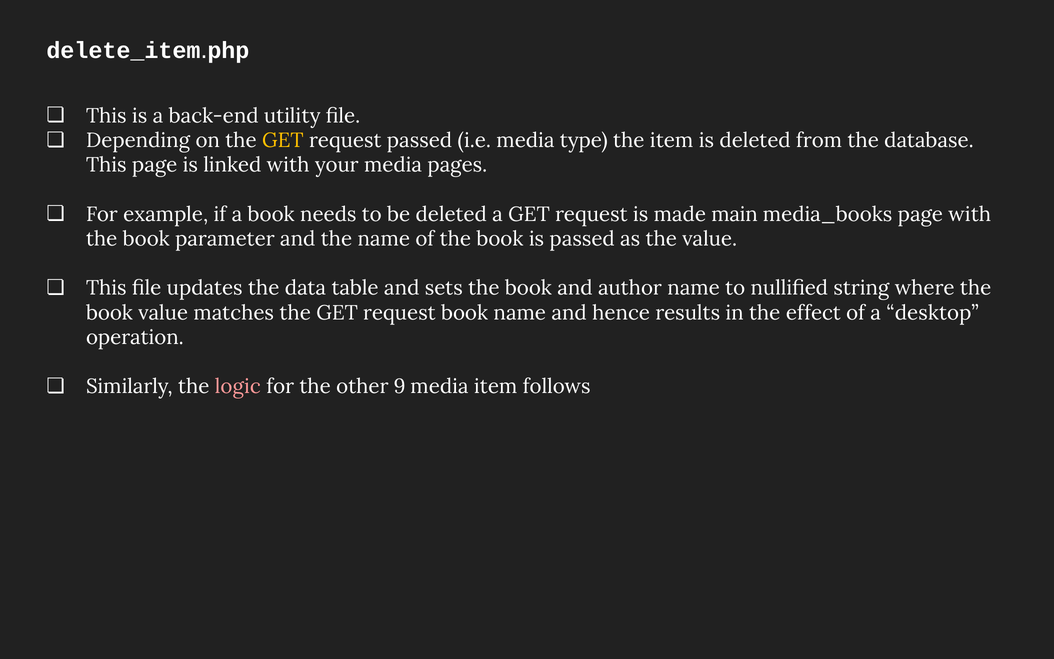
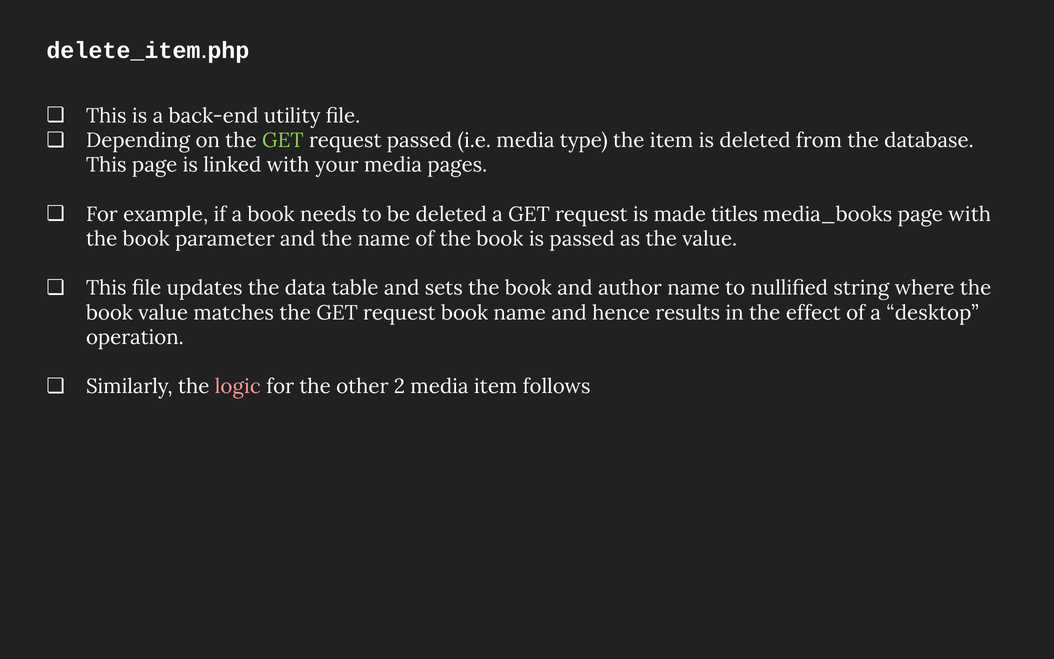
GET at (283, 140) colour: yellow -> light green
main: main -> titles
9: 9 -> 2
